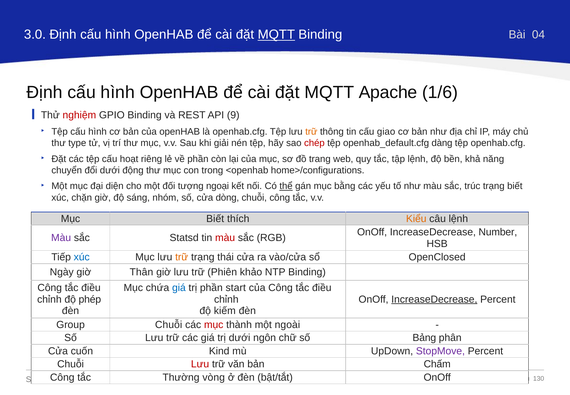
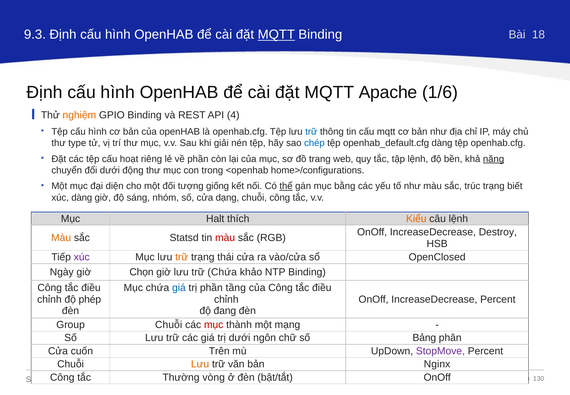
3.0: 3.0 -> 9.3
04: 04 -> 18
nghiệm colour: red -> orange
9: 9 -> 4
trữ at (311, 132) colour: orange -> blue
cấu giao: giao -> mqtt
chép colour: red -> blue
năng underline: none -> present
ngoại: ngoại -> giống
xúc chặn: chặn -> dàng
dòng: dòng -> dạng
Mục Biết: Biết -> Halt
Number: Number -> Destroy
Màu at (61, 238) colour: purple -> orange
xúc at (82, 257) colour: blue -> purple
Thân: Thân -> Chọn
trữ Phiên: Phiên -> Chứa
start: start -> tầng
IncreaseDecrease at (434, 299) underline: present -> none
kiếm: kiếm -> đang
ngoài: ngoài -> mạng
Kind: Kind -> Trên
Lưu at (200, 364) colour: red -> orange
Chấm: Chấm -> Nginx
